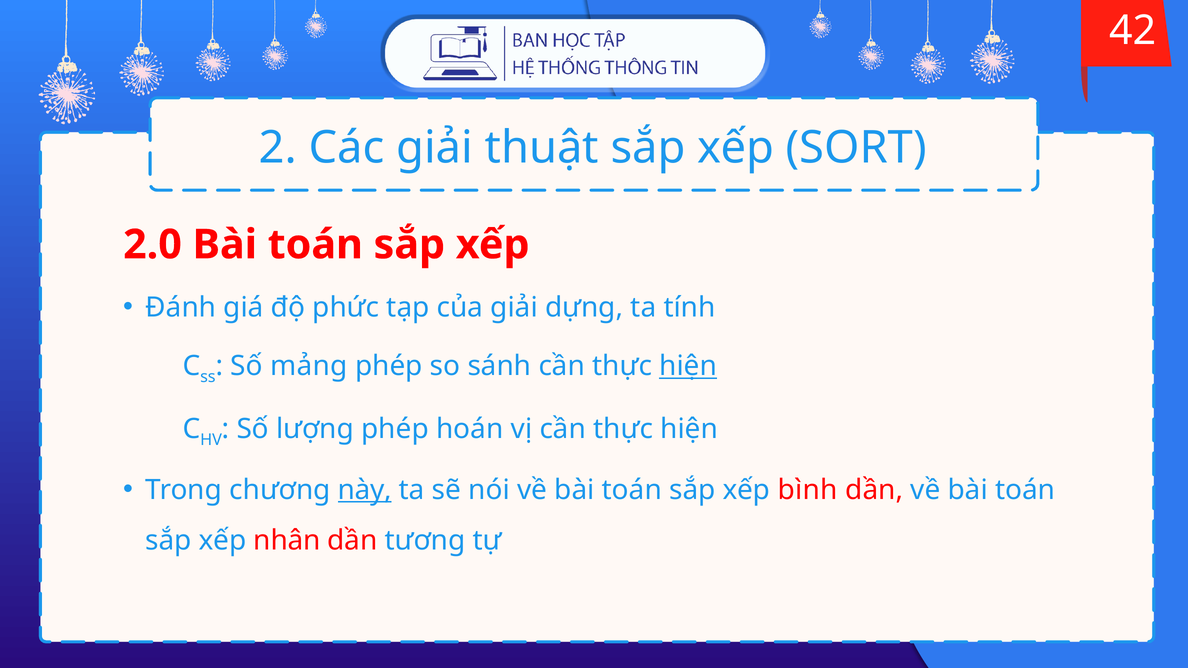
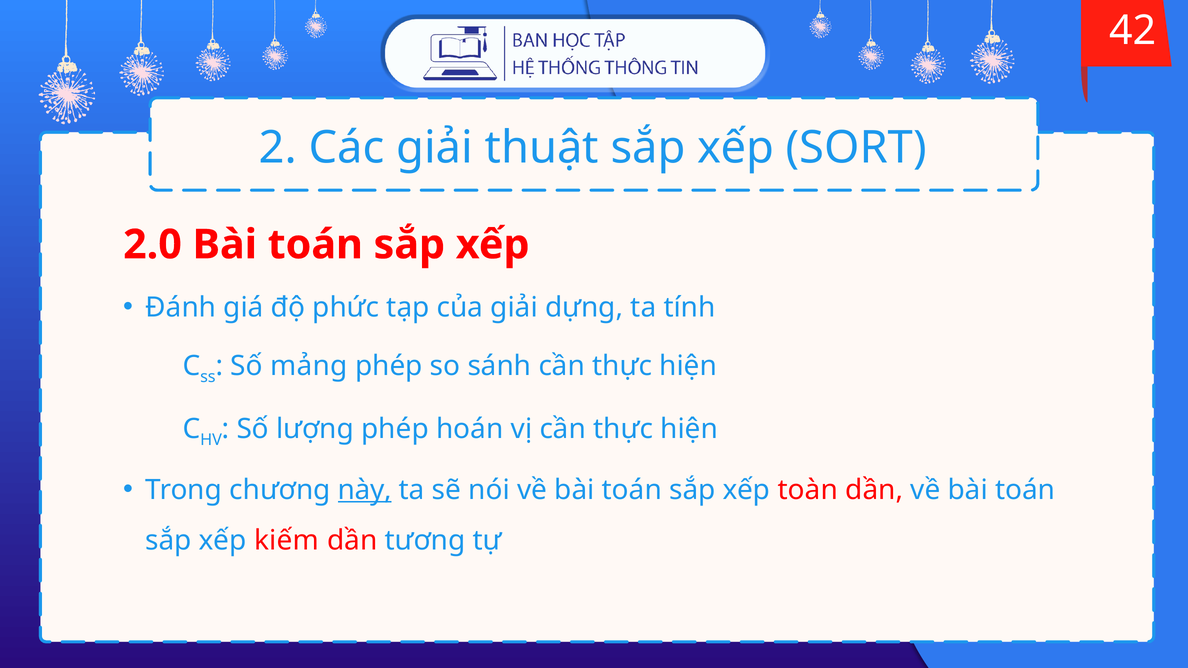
hiện at (688, 366) underline: present -> none
bình: bình -> toàn
nhân: nhân -> kiếm
